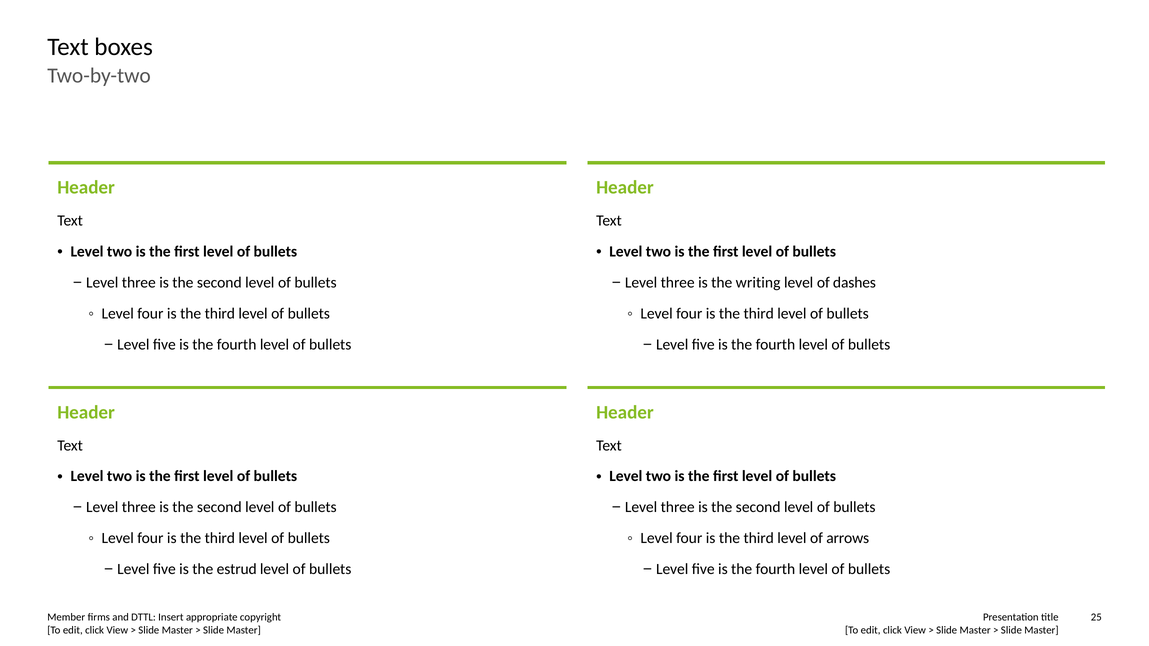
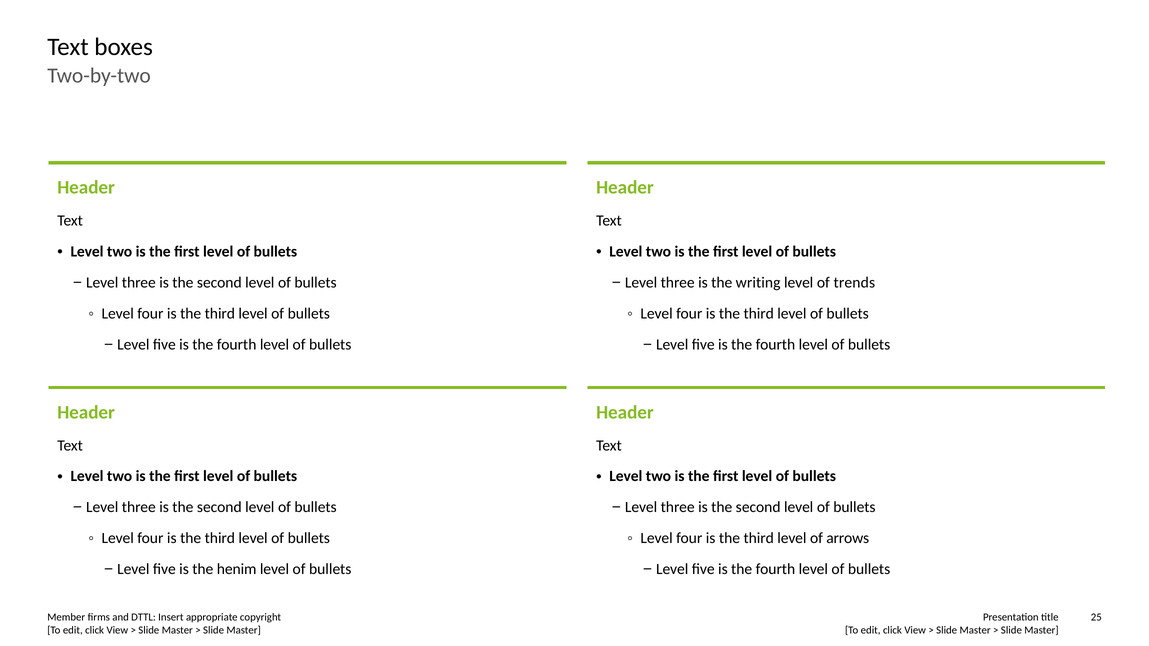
dashes: dashes -> trends
estrud: estrud -> henim
